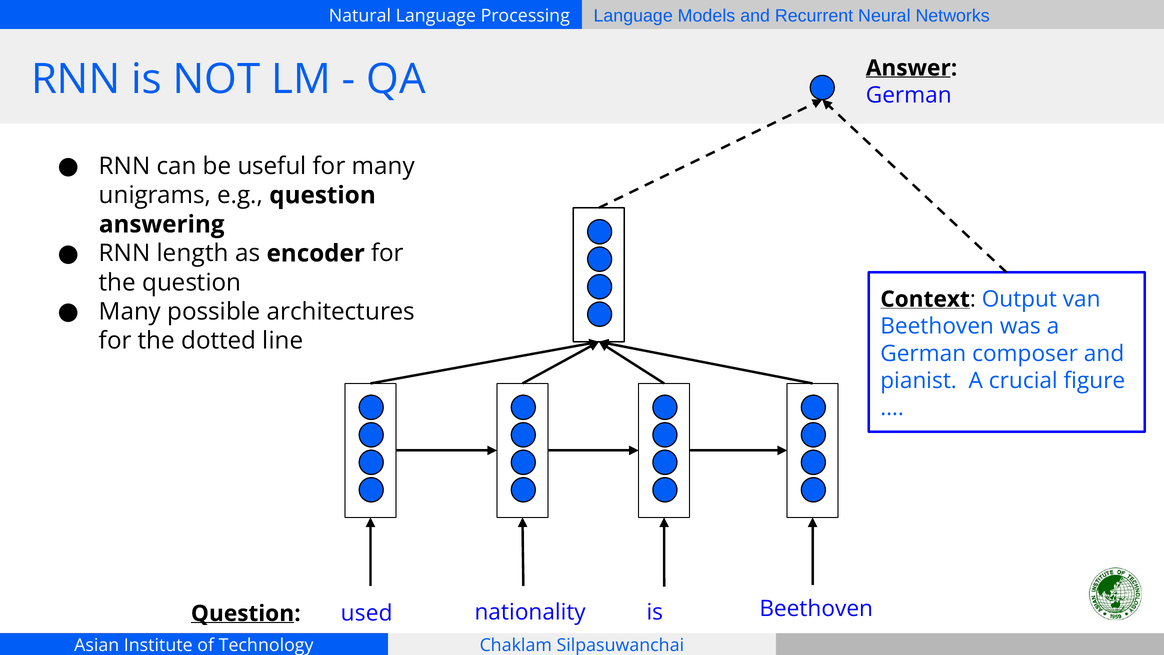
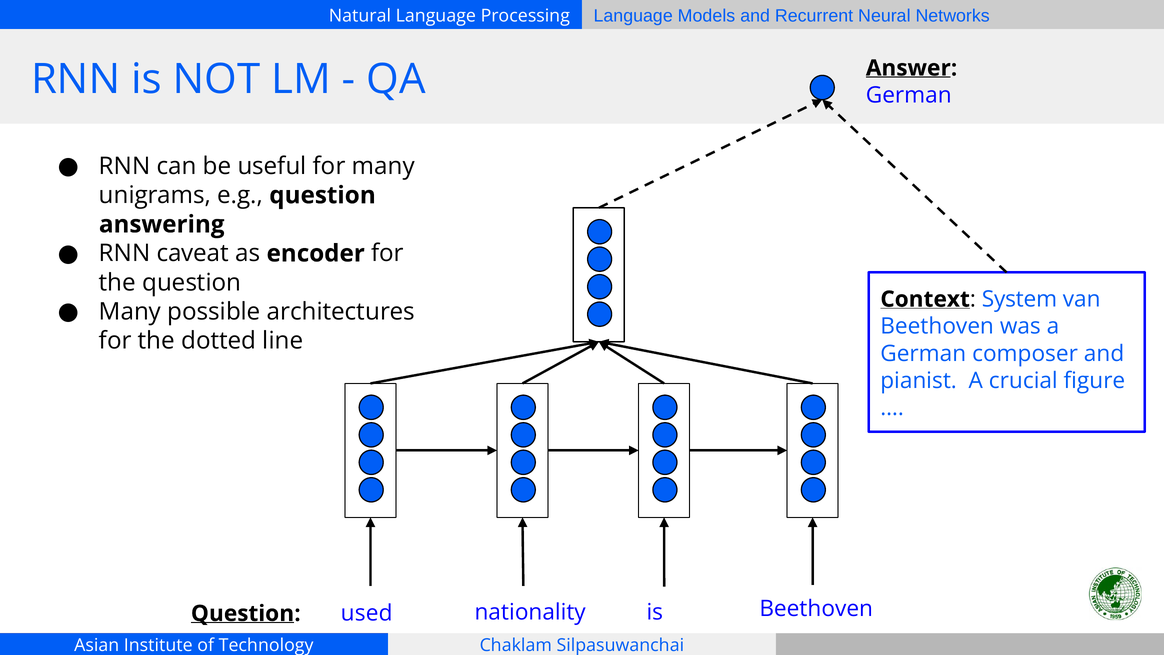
length: length -> caveat
Output: Output -> System
